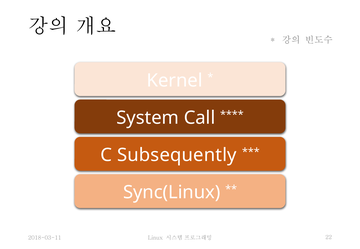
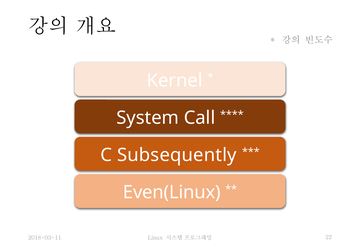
Sync(Linux: Sync(Linux -> Even(Linux
